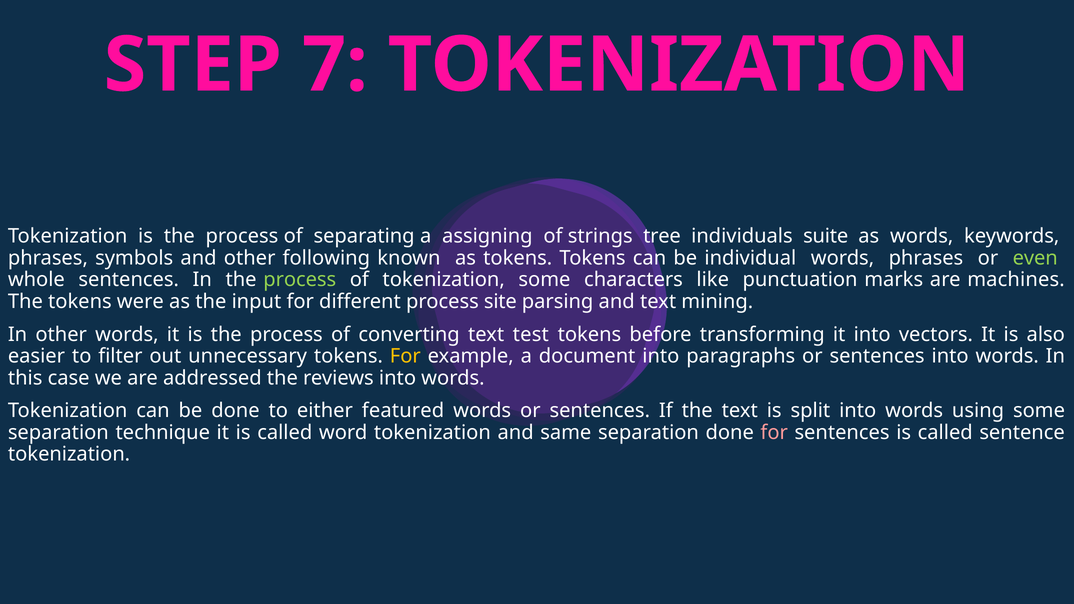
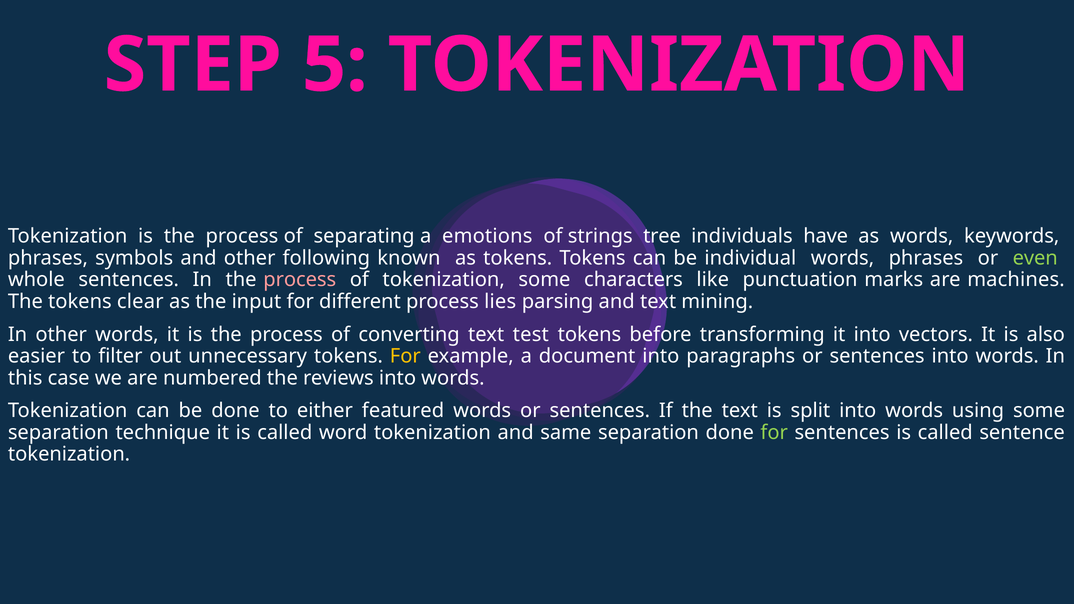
7: 7 -> 5
assigning: assigning -> emotions
suite: suite -> have
process at (300, 280) colour: light green -> pink
were: were -> clear
site: site -> lies
addressed: addressed -> numbered
for at (774, 433) colour: pink -> light green
